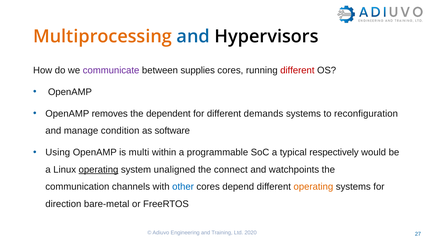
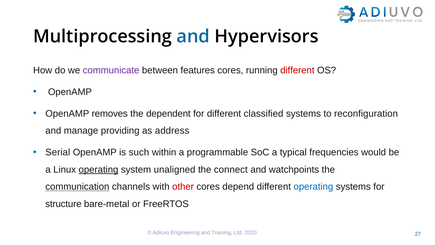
Multiprocessing colour: orange -> black
supplies: supplies -> features
demands: demands -> classified
condition: condition -> providing
software: software -> address
Using: Using -> Serial
multi: multi -> such
respectively: respectively -> frequencies
communication underline: none -> present
other colour: blue -> red
operating at (313, 186) colour: orange -> blue
direction: direction -> structure
